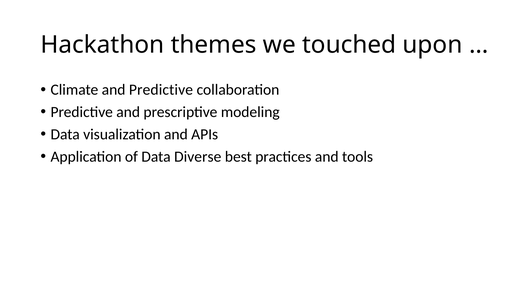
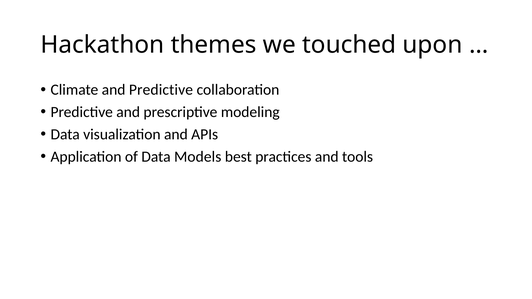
Diverse: Diverse -> Models
